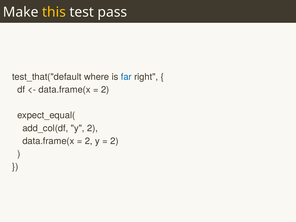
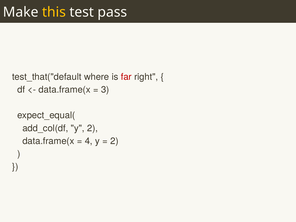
far colour: blue -> red
2 at (105, 90): 2 -> 3
2 at (89, 141): 2 -> 4
